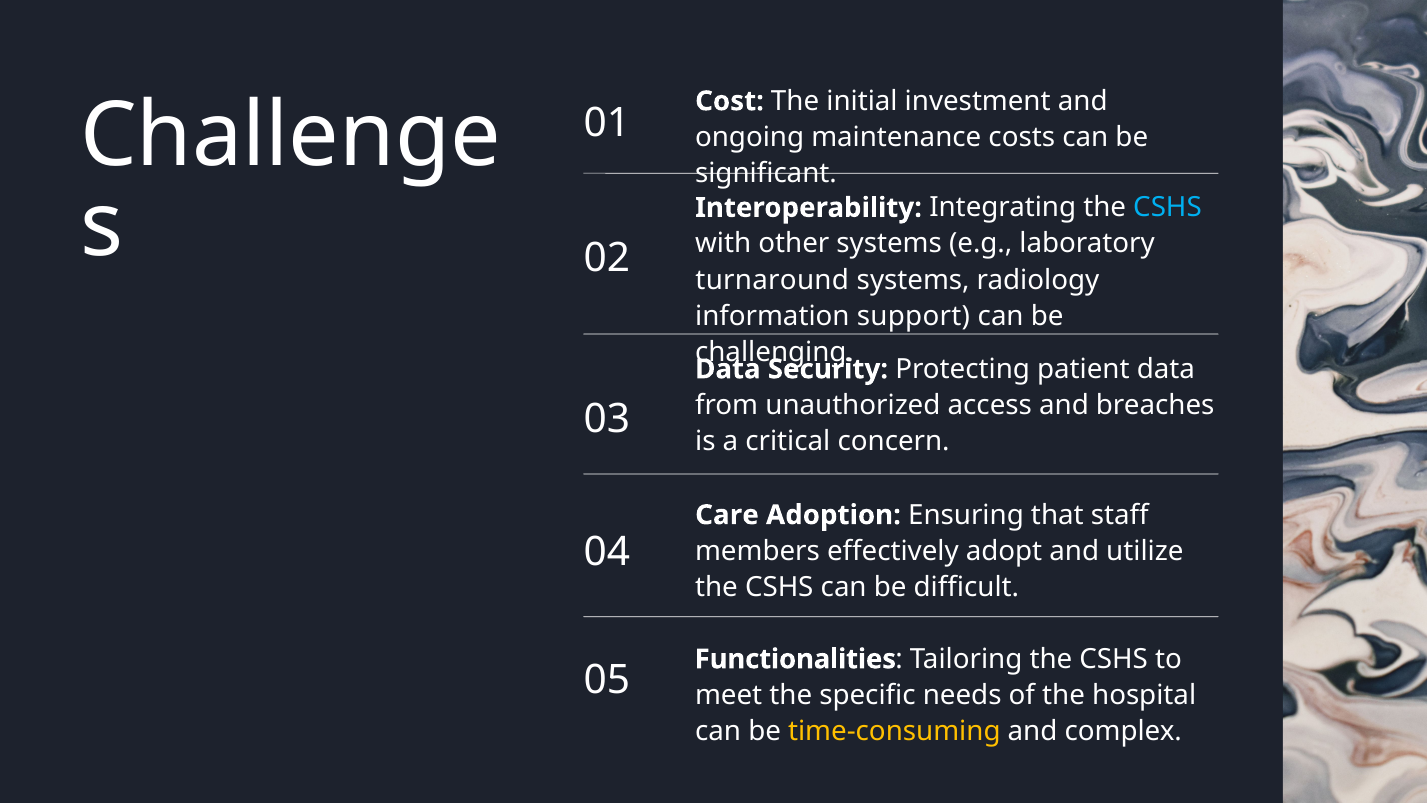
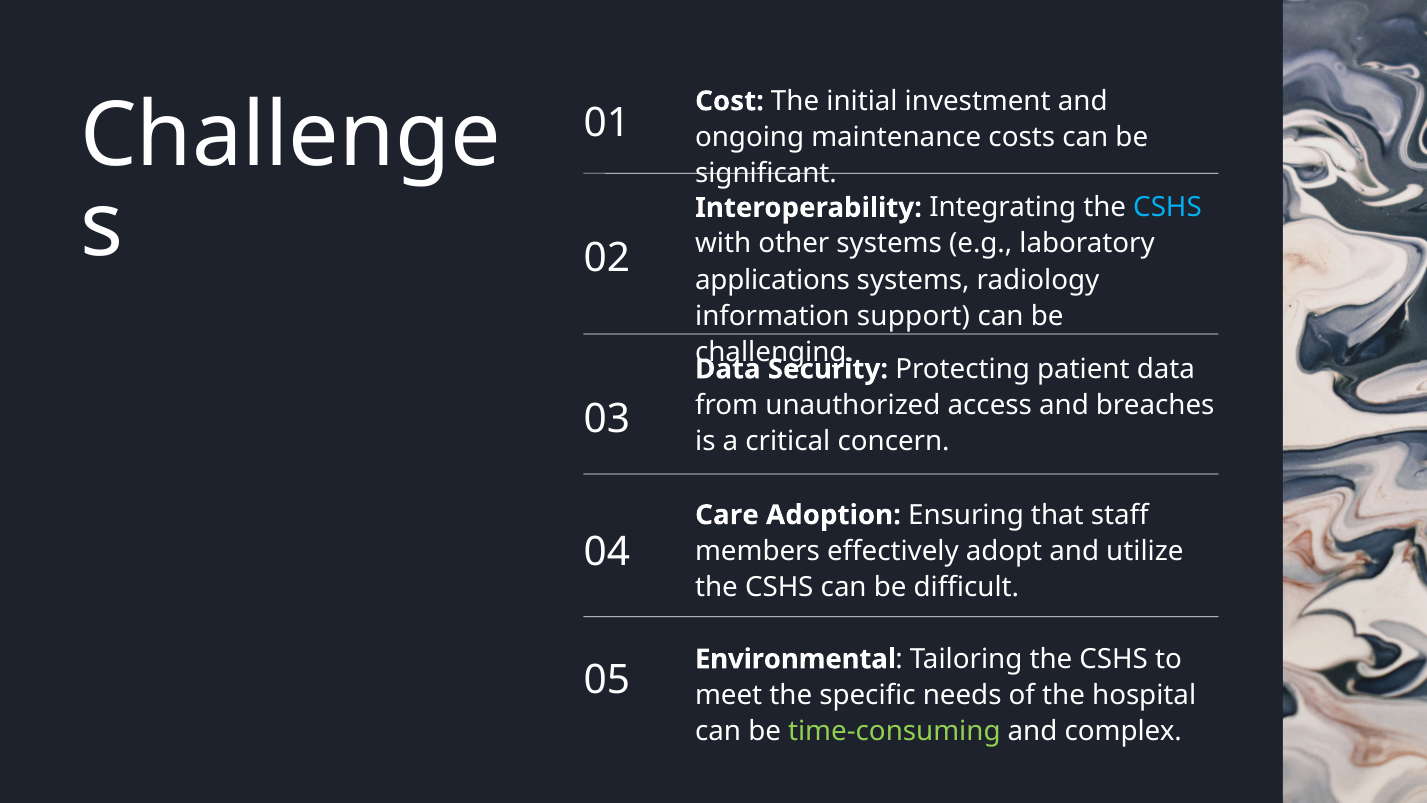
turnaround: turnaround -> applications
Functionalities: Functionalities -> Environmental
time-consuming colour: yellow -> light green
